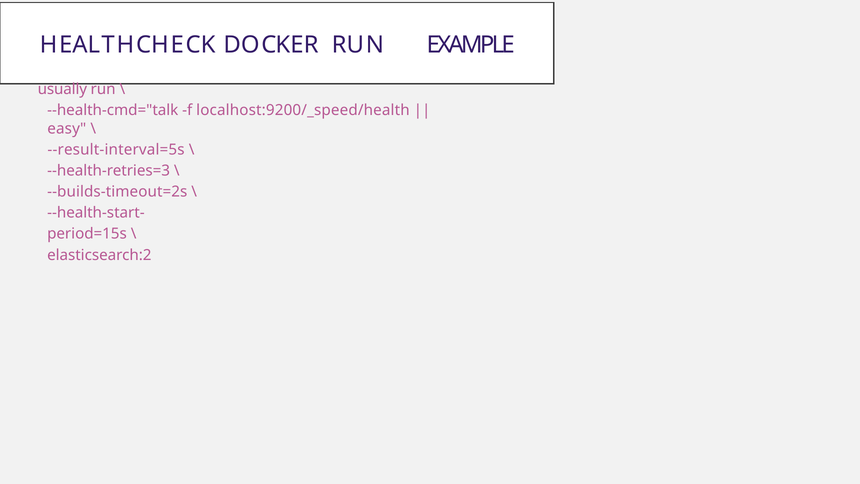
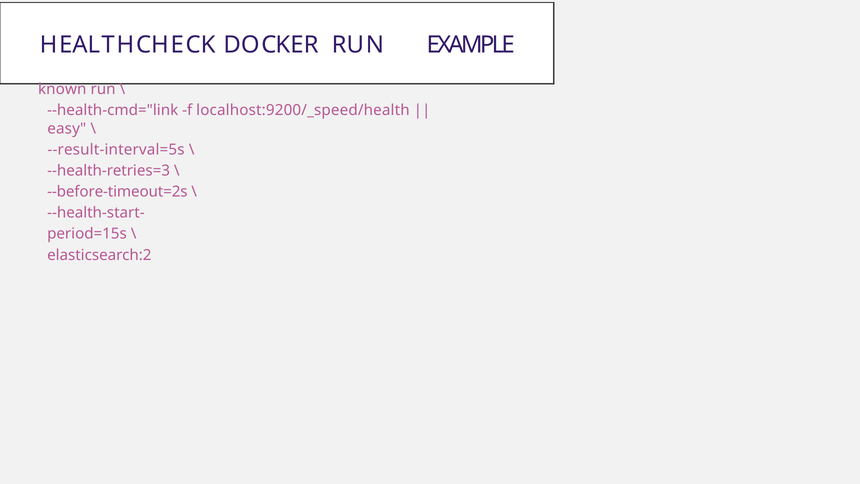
usually: usually -> known
--health-cmd="talk: --health-cmd="talk -> --health-cmd="link
--builds-timeout=2s: --builds-timeout=2s -> --before-timeout=2s
